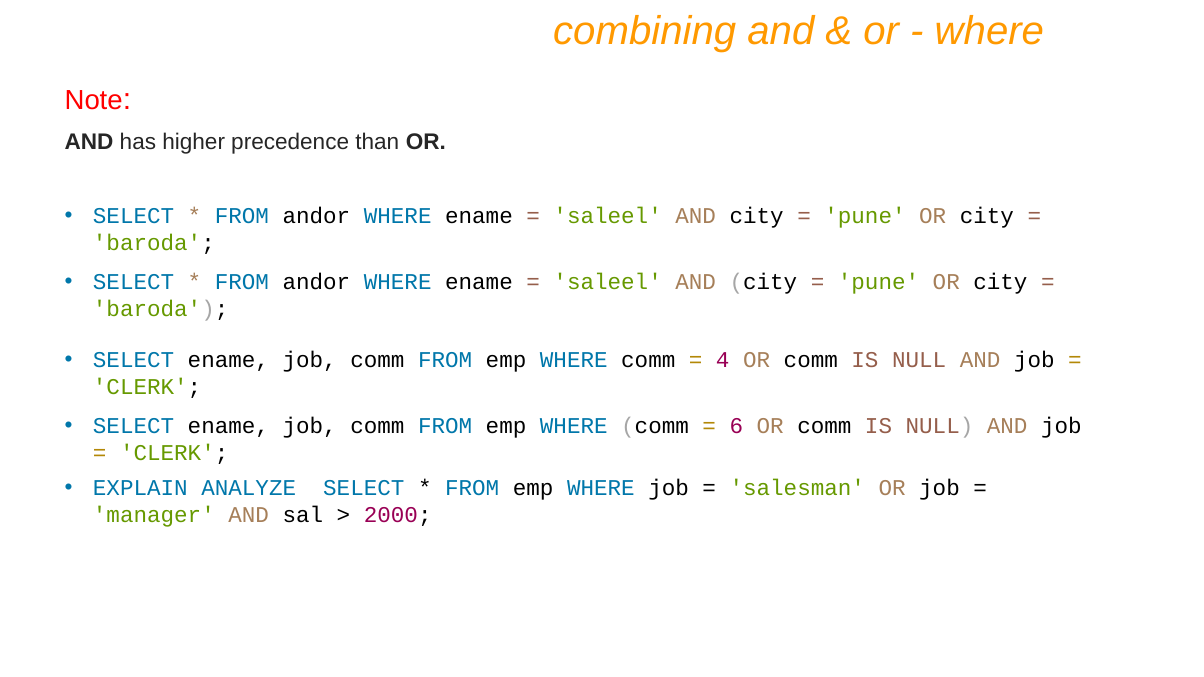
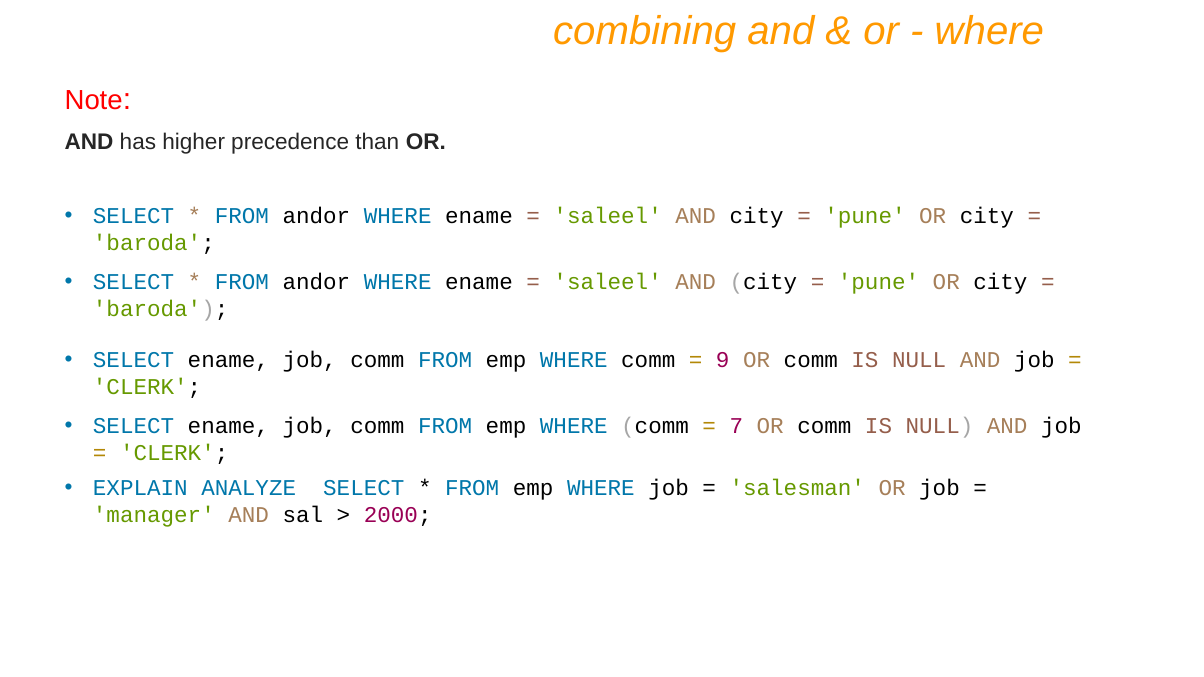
4: 4 -> 9
6: 6 -> 7
